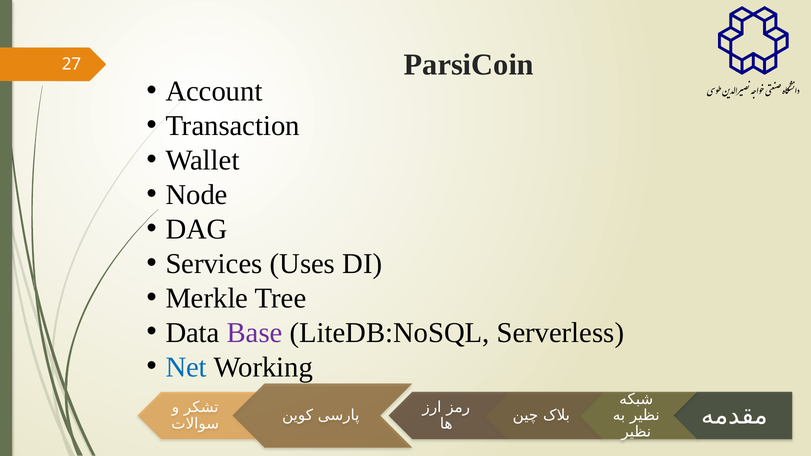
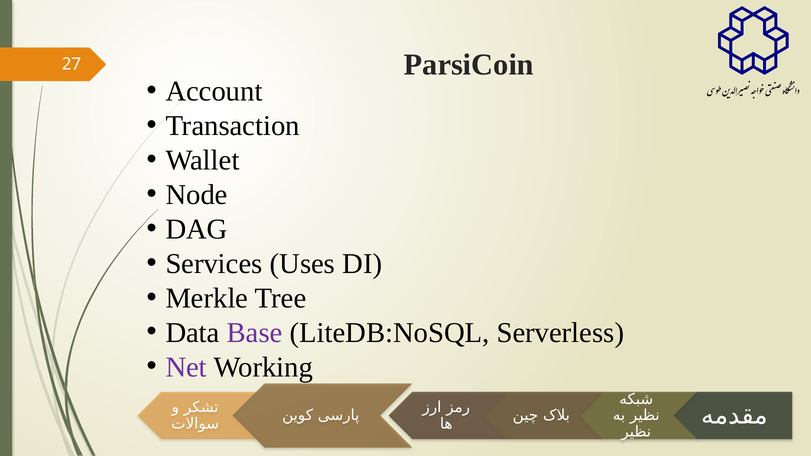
Net colour: blue -> purple
